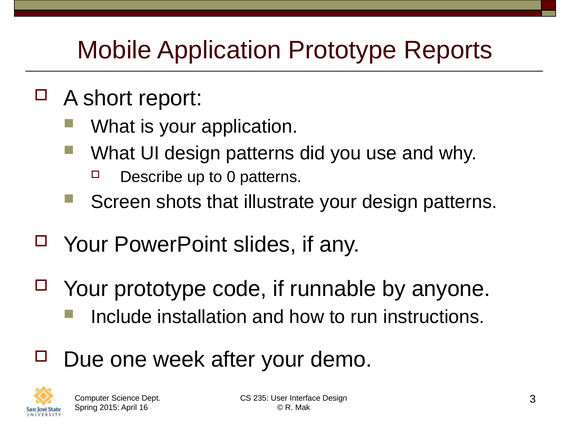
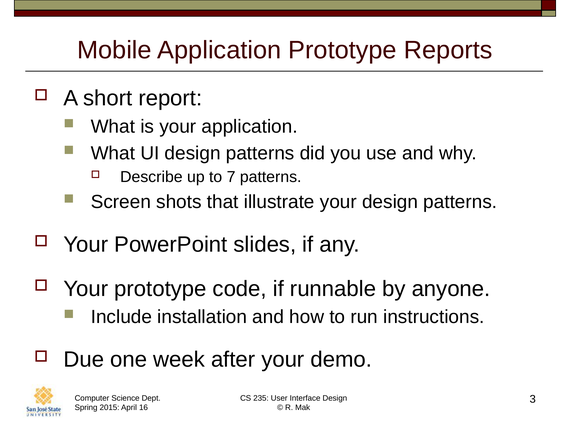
0: 0 -> 7
